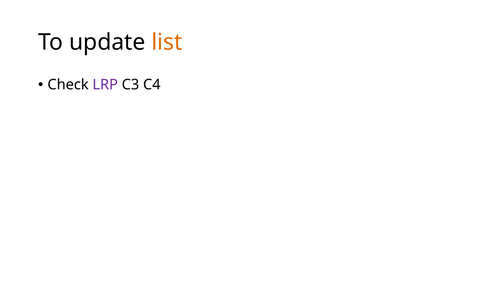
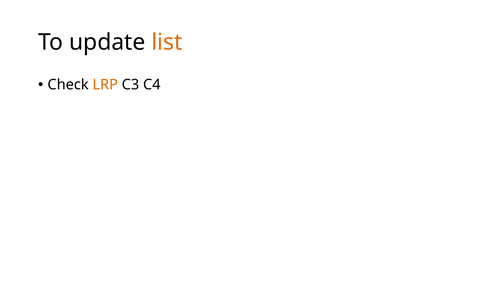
LRP colour: purple -> orange
